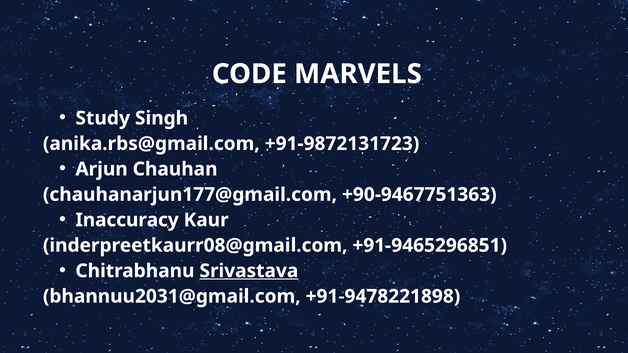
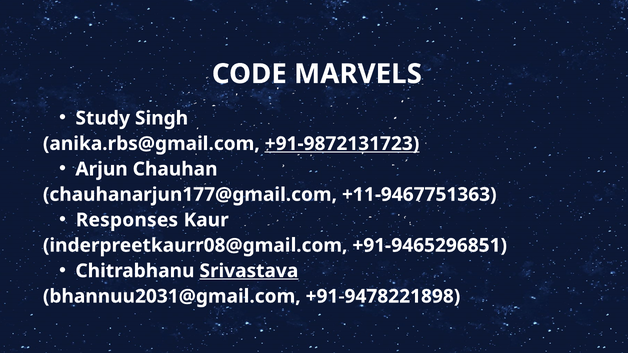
+91-9872131723 underline: none -> present
+90-9467751363: +90-9467751363 -> +11-9467751363
Inaccuracy: Inaccuracy -> Responses
